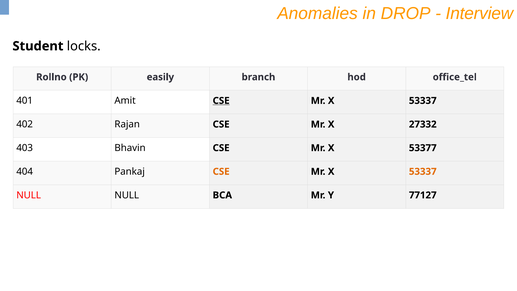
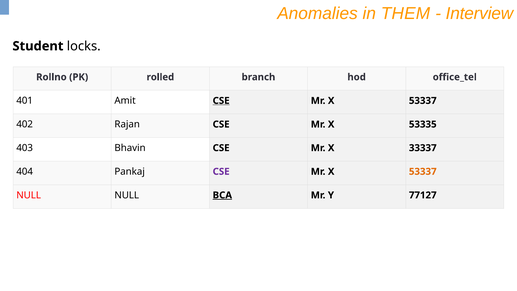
DROP: DROP -> THEM
easily: easily -> rolled
27332: 27332 -> 53335
53377: 53377 -> 33337
CSE at (221, 171) colour: orange -> purple
BCA underline: none -> present
